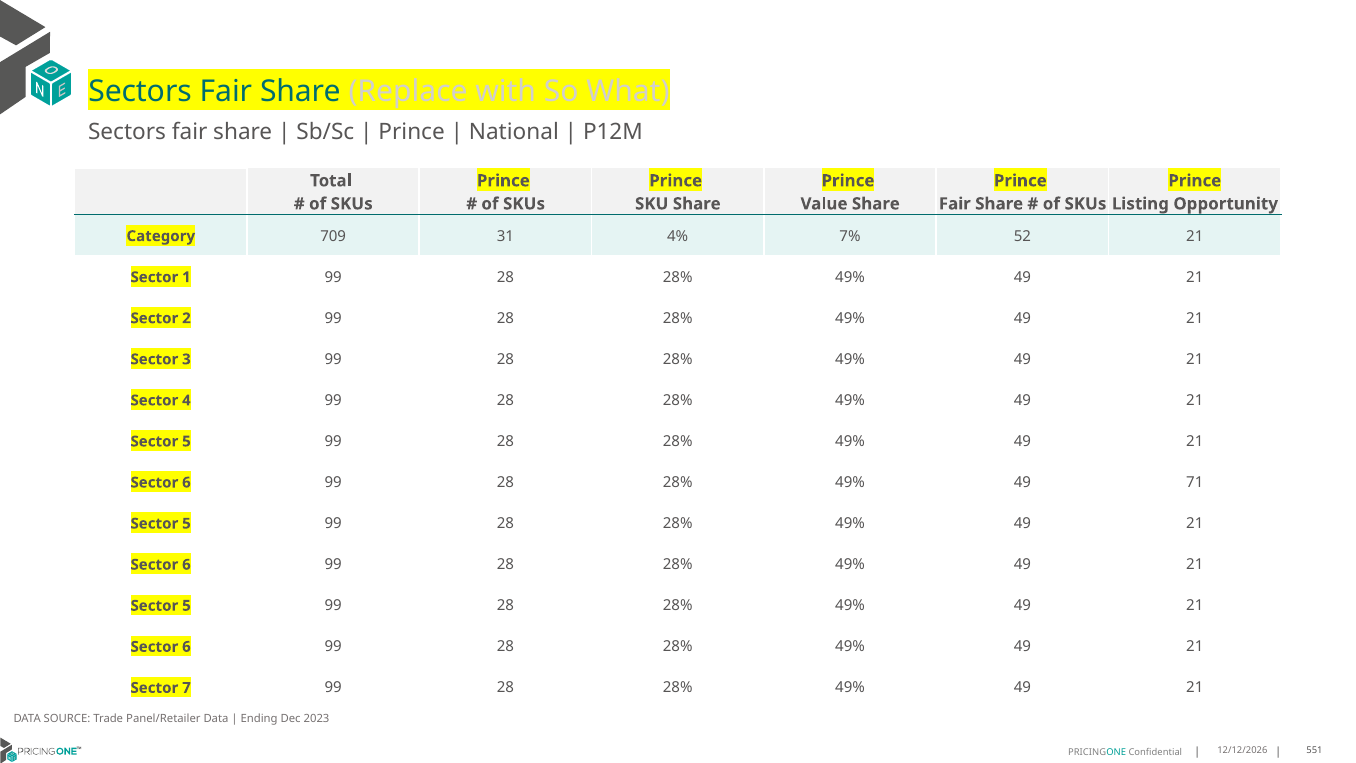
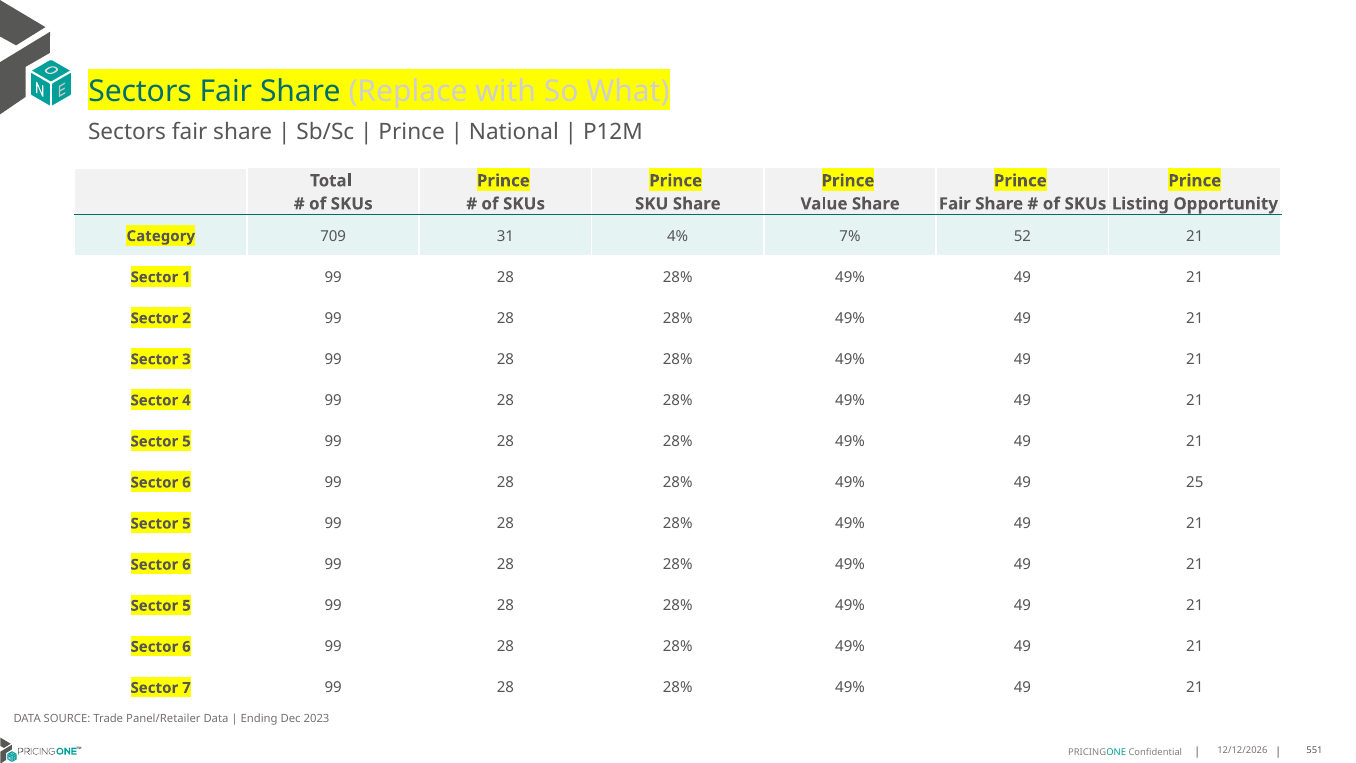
71: 71 -> 25
